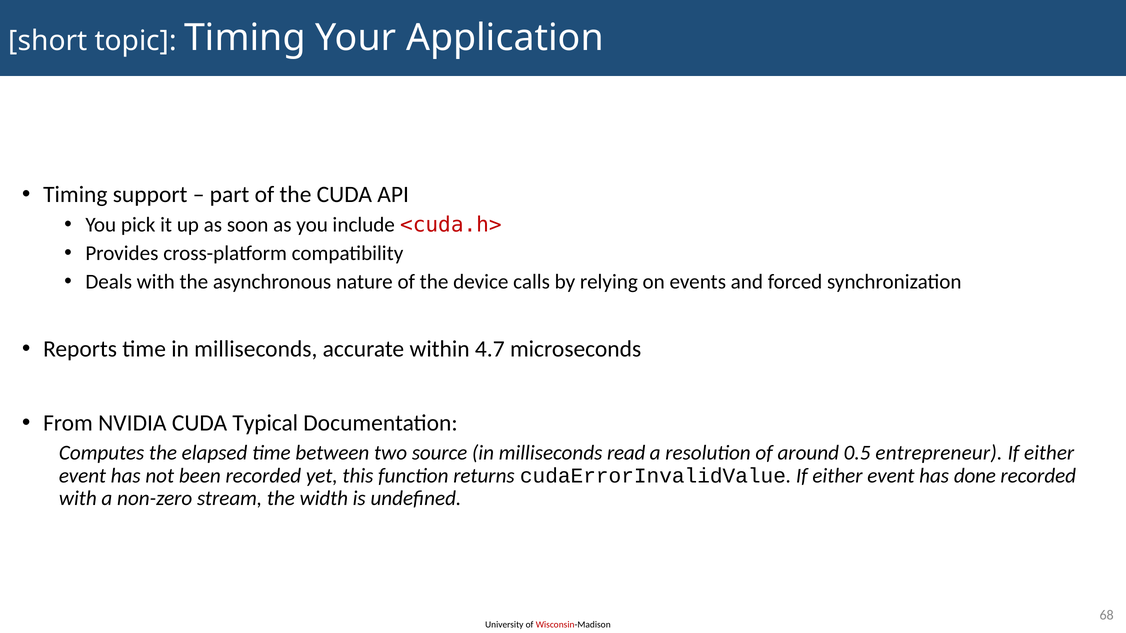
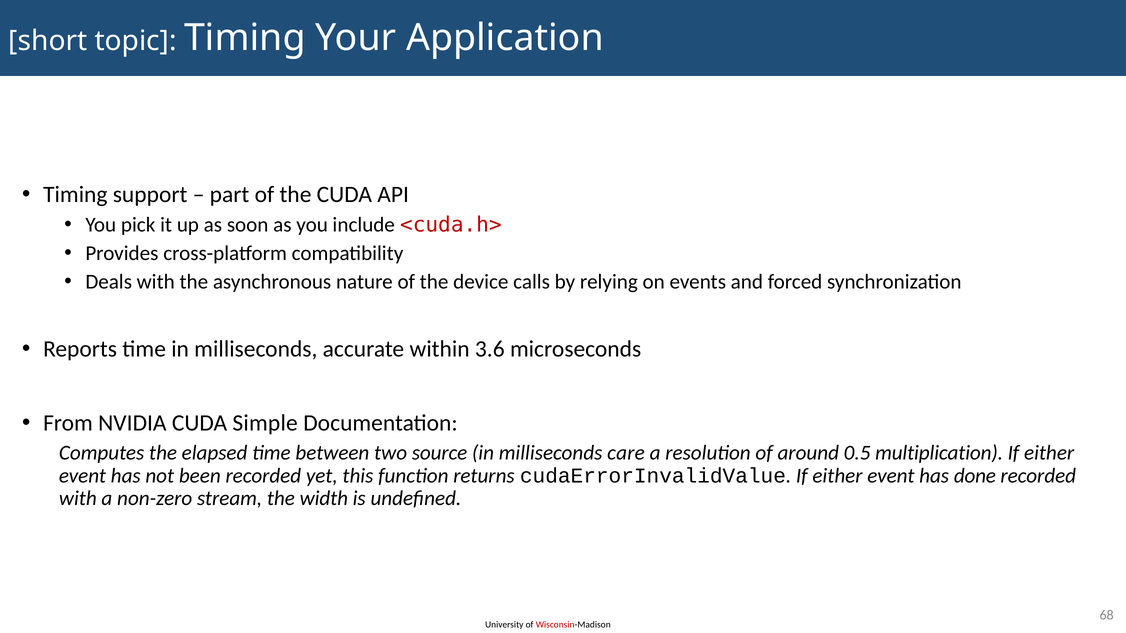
4.7: 4.7 -> 3.6
Typical: Typical -> Simple
read: read -> care
entrepreneur: entrepreneur -> multiplication
